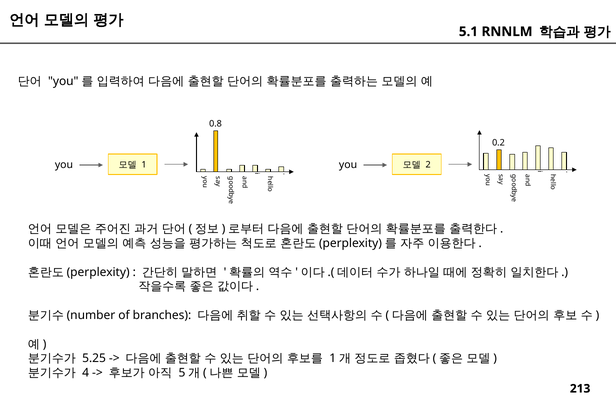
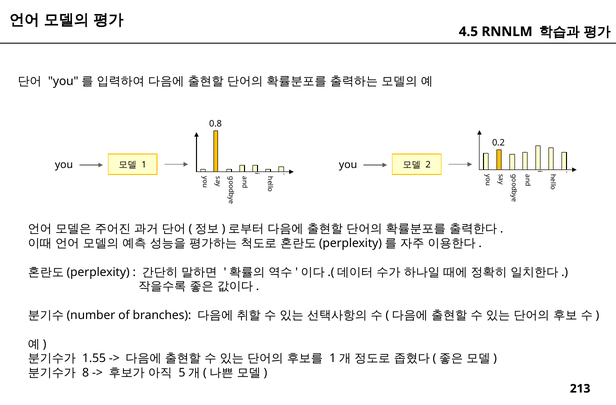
5.1: 5.1 -> 4.5
5.25: 5.25 -> 1.55
4: 4 -> 8
